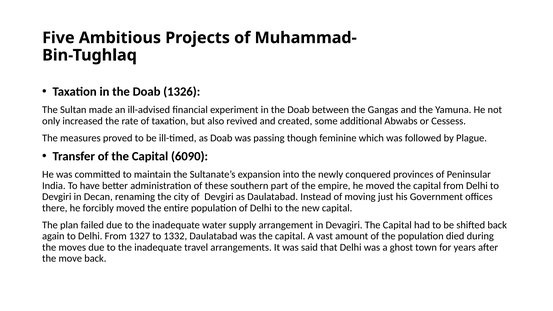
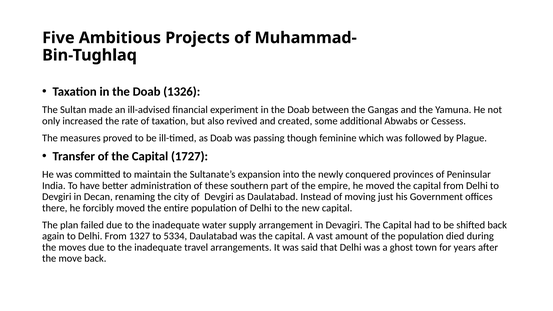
6090: 6090 -> 1727
1332: 1332 -> 5334
